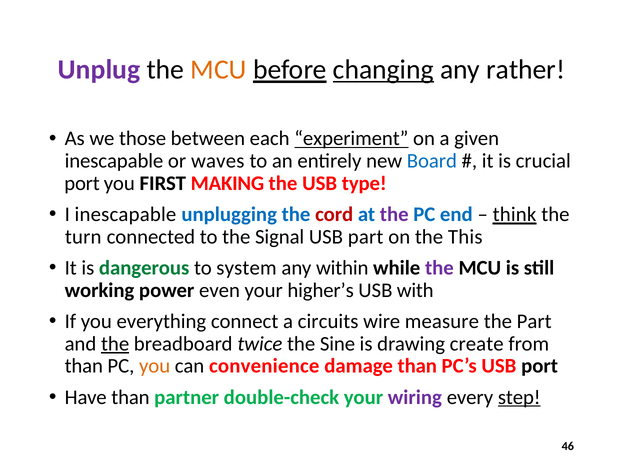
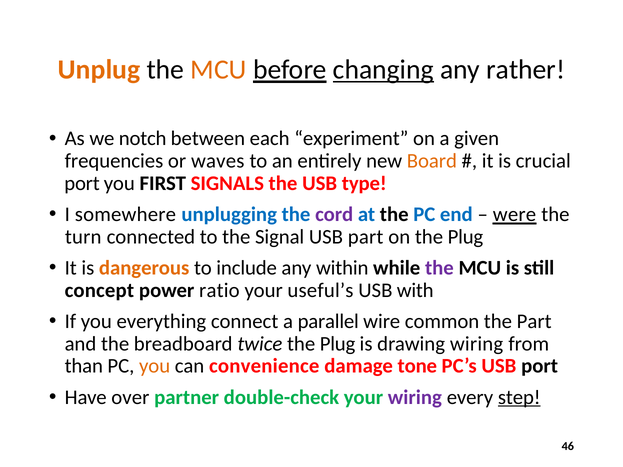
Unplug colour: purple -> orange
those: those -> notch
experiment underline: present -> none
inescapable at (114, 161): inescapable -> frequencies
Board colour: blue -> orange
MAKING: MAKING -> SIGNALS
I inescapable: inescapable -> somewhere
cord colour: red -> purple
the at (394, 215) colour: purple -> black
think: think -> were
on the This: This -> Plug
dangerous colour: green -> orange
system: system -> include
working: working -> concept
even: even -> ratio
higher’s: higher’s -> useful’s
circuits: circuits -> parallel
measure: measure -> common
the at (115, 344) underline: present -> none
Sine at (338, 344): Sine -> Plug
drawing create: create -> wiring
damage than: than -> tone
Have than: than -> over
